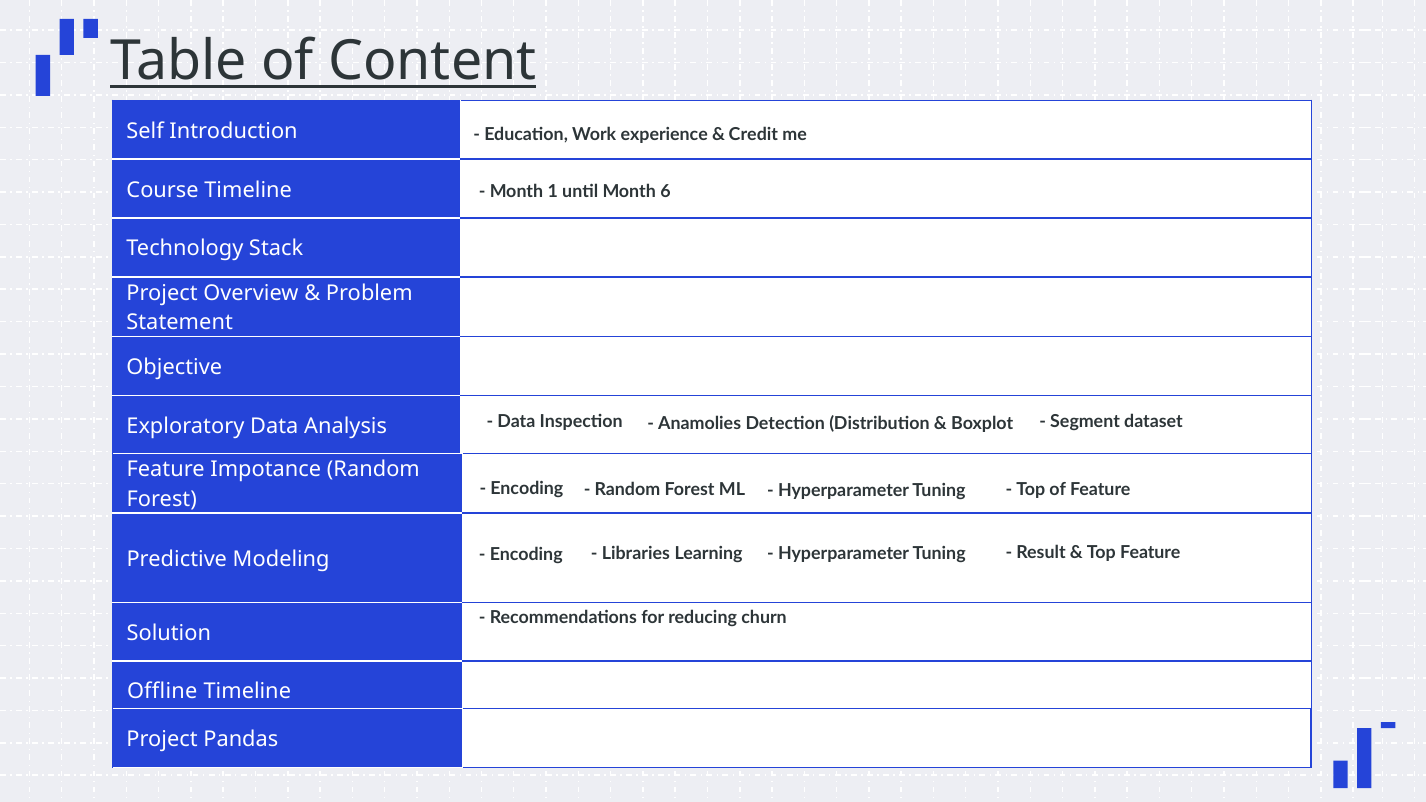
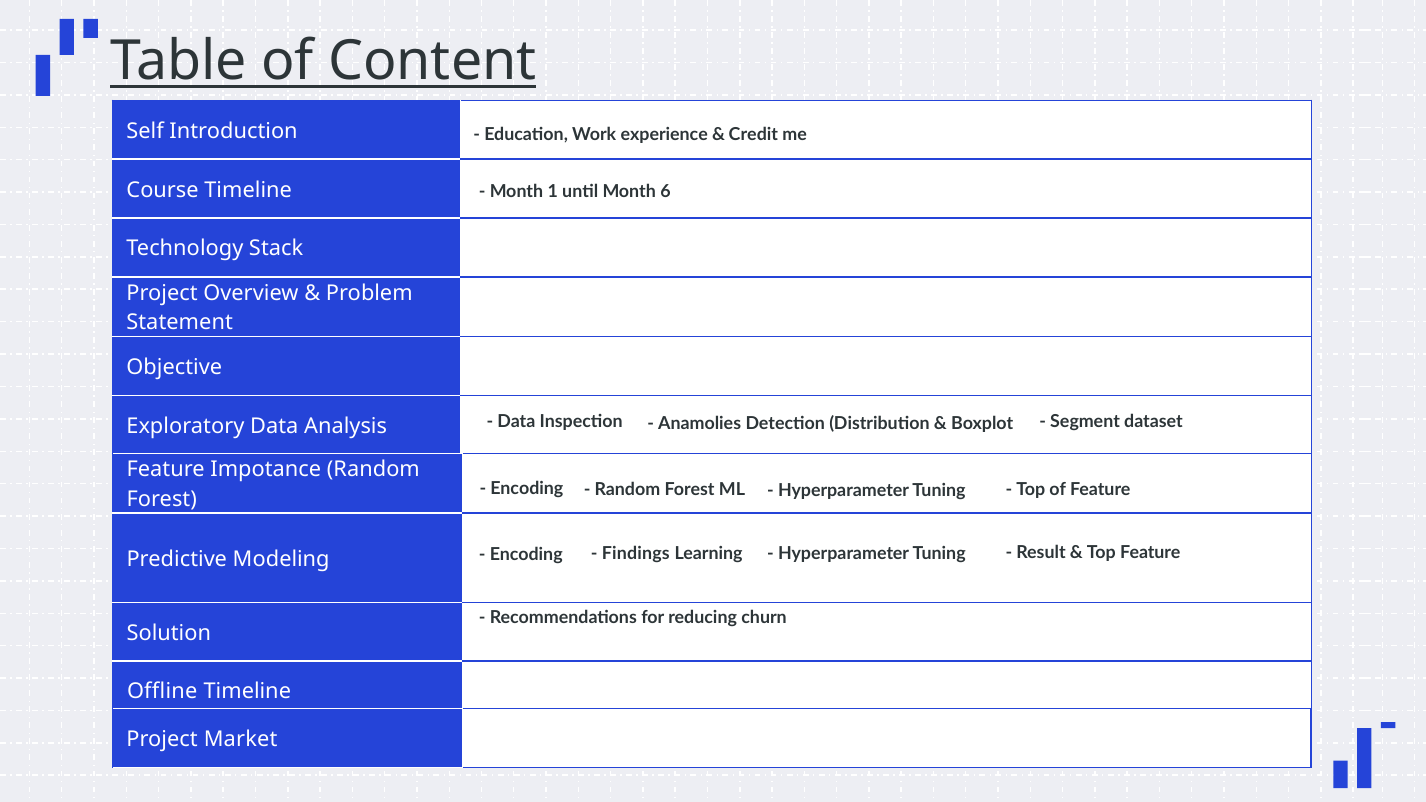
Libraries: Libraries -> Findings
Pandas: Pandas -> Market
